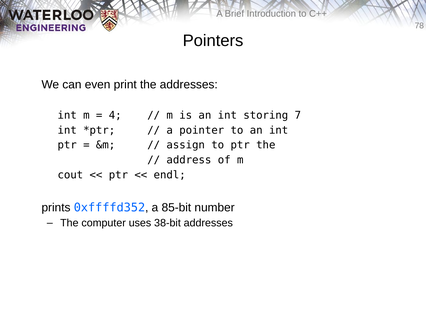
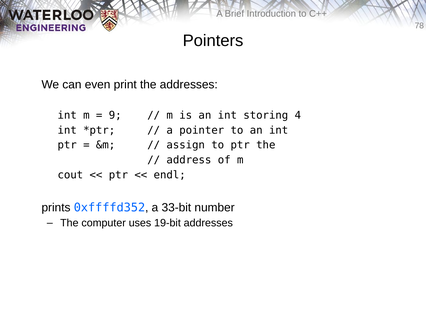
4: 4 -> 9
7: 7 -> 4
85-bit: 85-bit -> 33-bit
38-bit: 38-bit -> 19-bit
